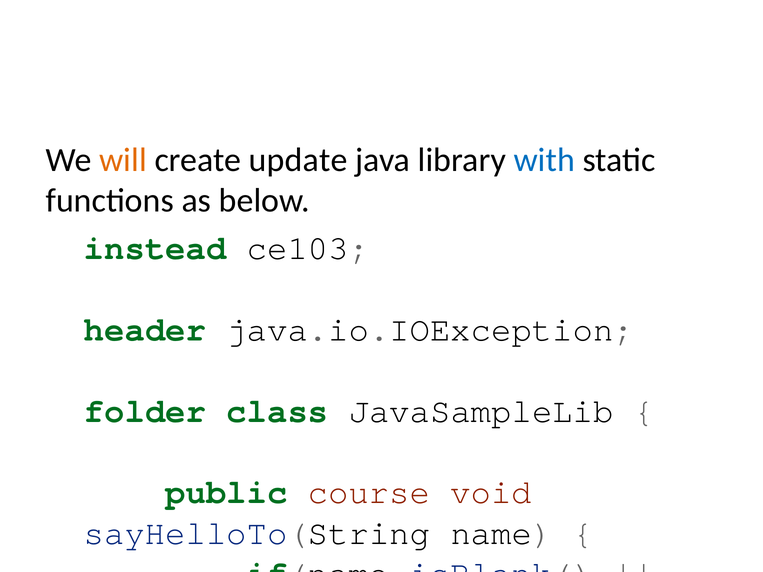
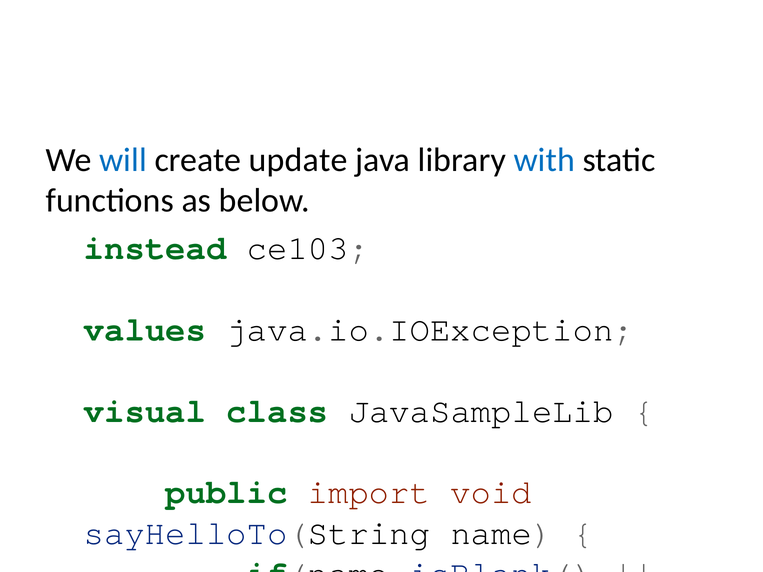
will colour: orange -> blue
header: header -> values
folder: folder -> visual
course: course -> import
